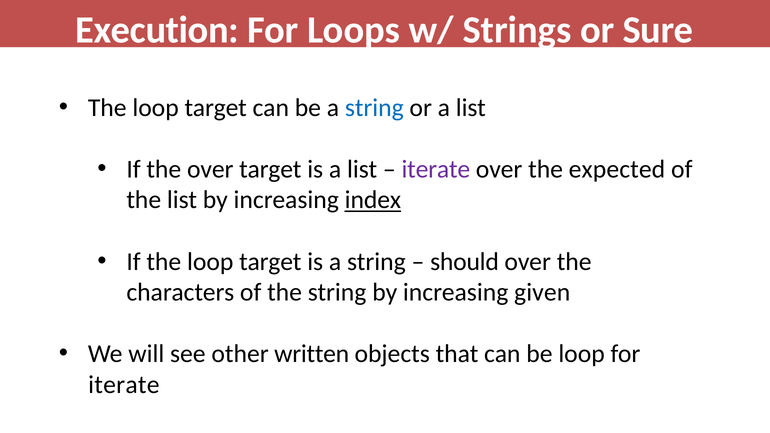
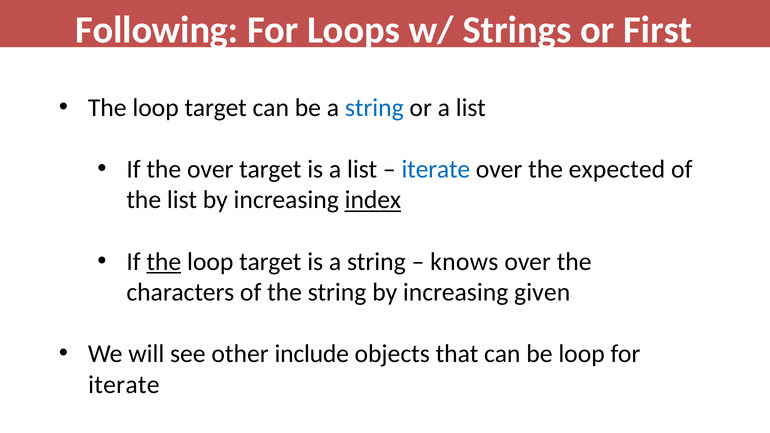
Execution: Execution -> Following
Sure: Sure -> First
iterate at (436, 169) colour: purple -> blue
the at (164, 262) underline: none -> present
should: should -> knows
written: written -> include
